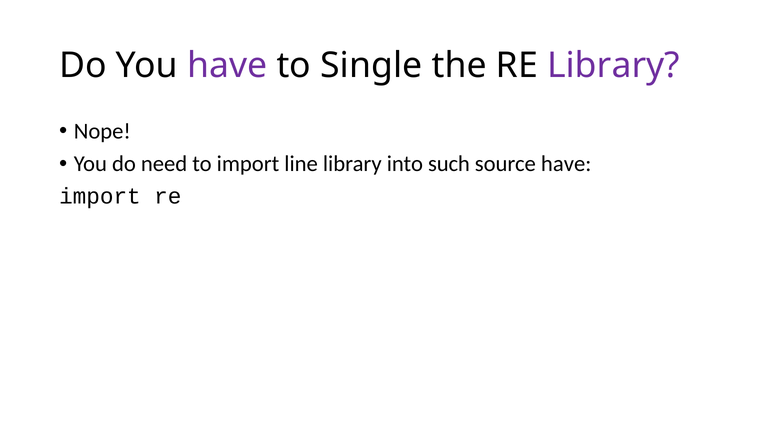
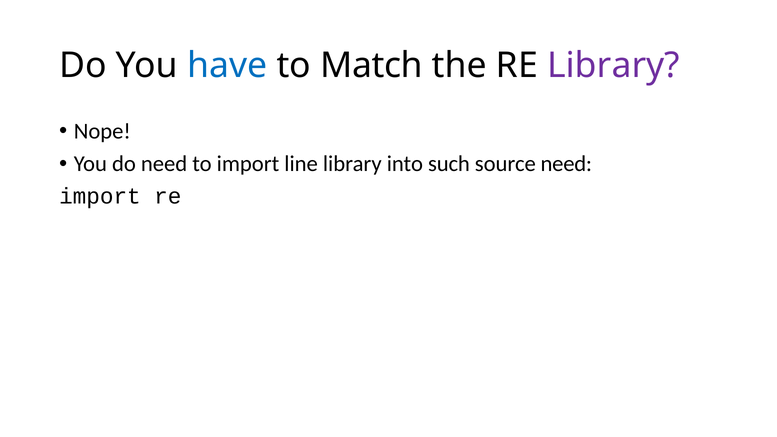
have at (227, 65) colour: purple -> blue
Single: Single -> Match
source have: have -> need
